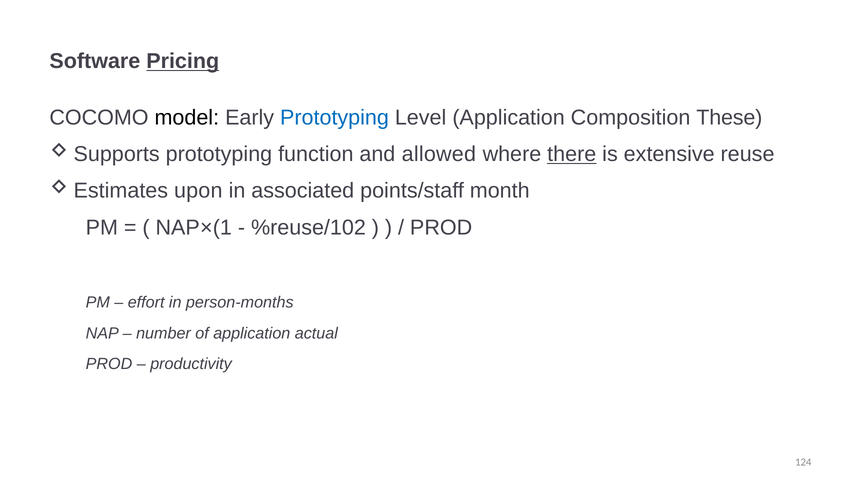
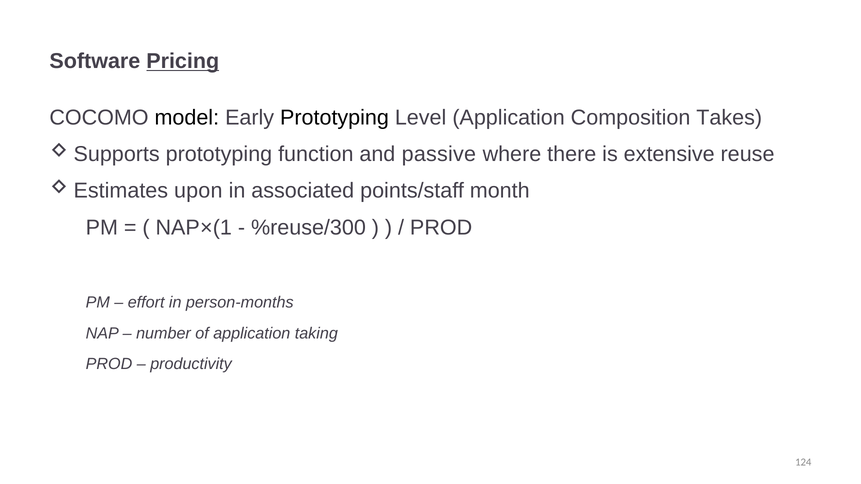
Prototyping at (335, 118) colour: blue -> black
These: These -> Takes
allowed: allowed -> passive
there underline: present -> none
%reuse/102: %reuse/102 -> %reuse/300
actual: actual -> taking
